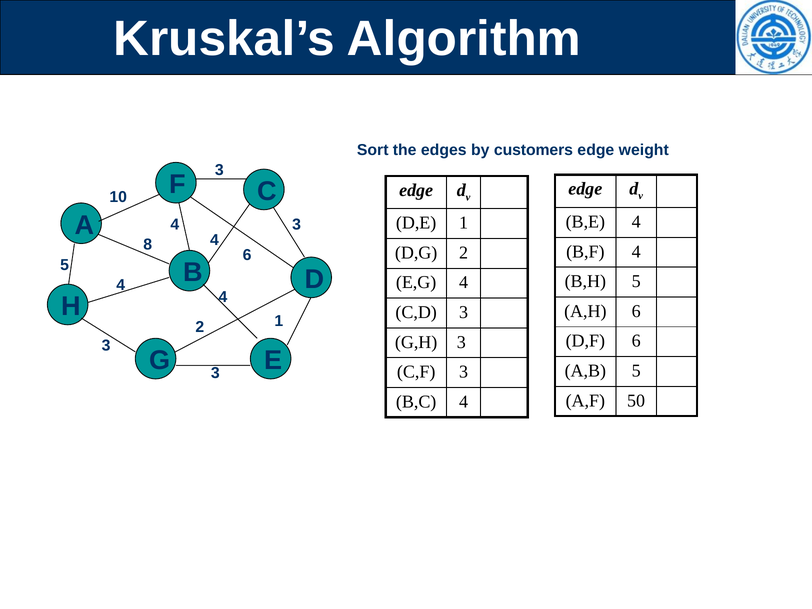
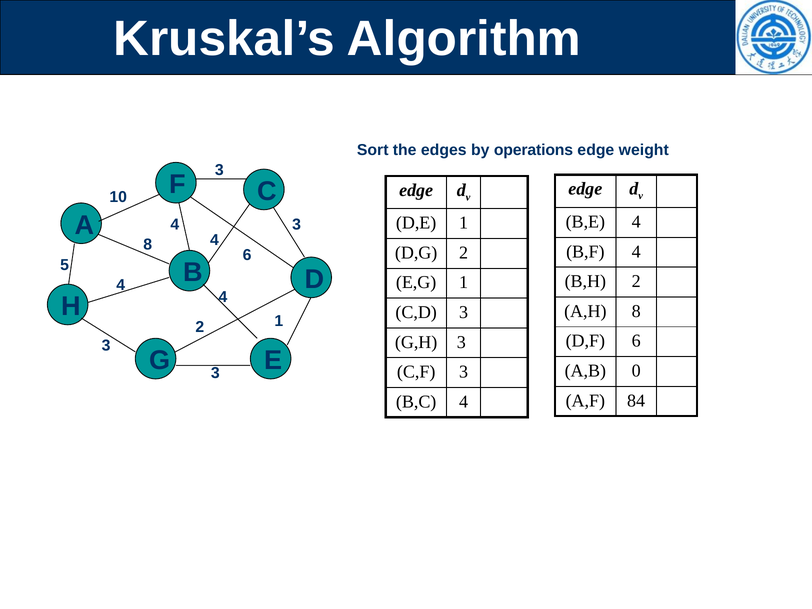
customers: customers -> operations
B,H 5: 5 -> 2
E,G 4: 4 -> 1
A,H 6: 6 -> 8
A,B 5: 5 -> 0
50: 50 -> 84
